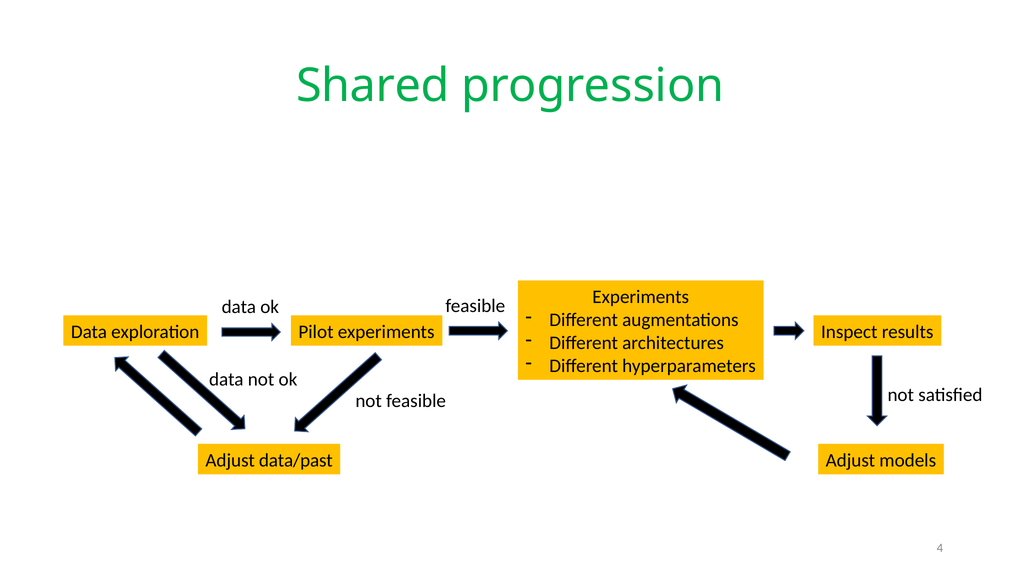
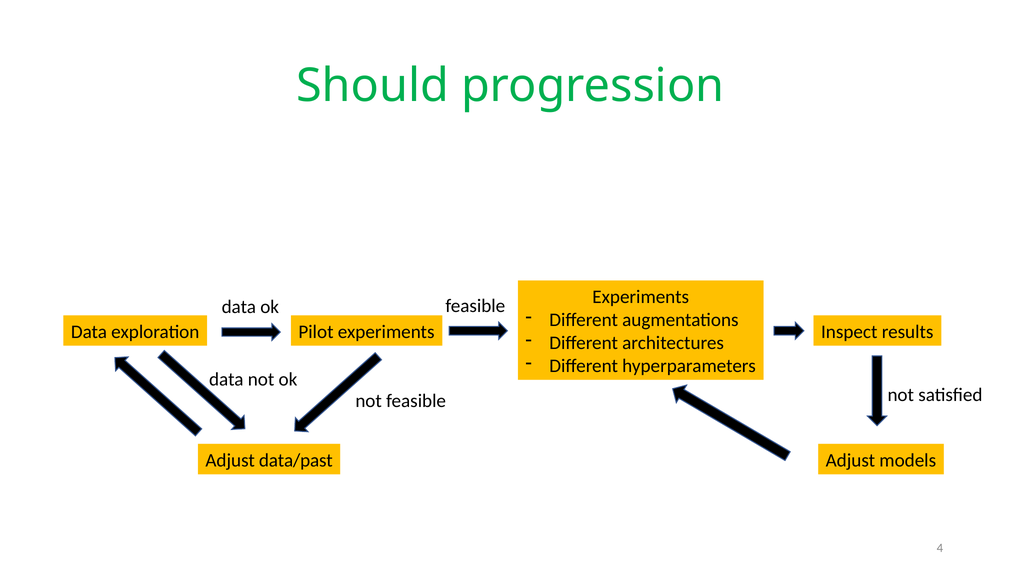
Shared: Shared -> Should
